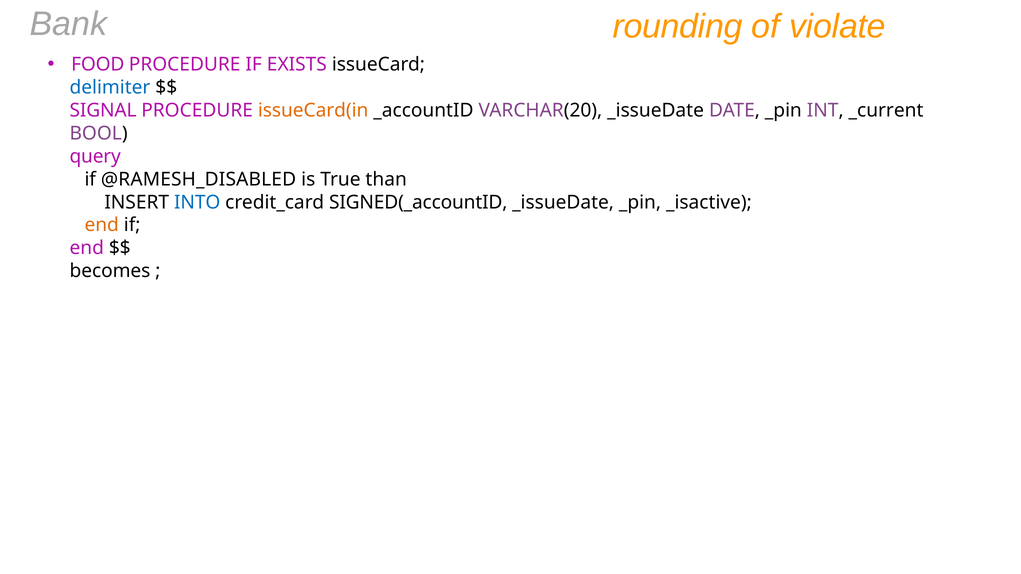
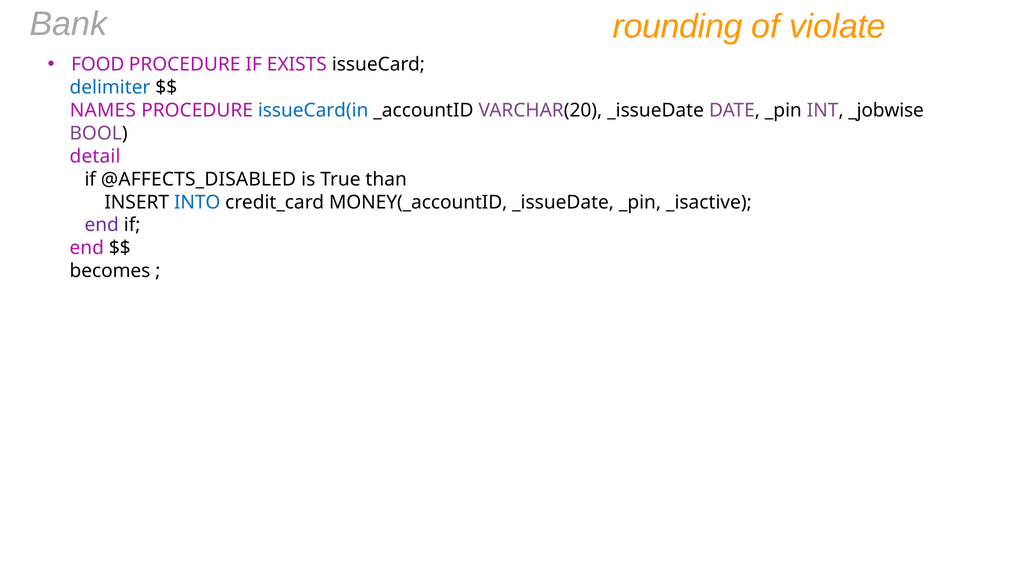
SIGNAL: SIGNAL -> NAMES
issueCard(in colour: orange -> blue
_current: _current -> _jobwise
query: query -> detail
@RAMESH_DISABLED: @RAMESH_DISABLED -> @AFFECTS_DISABLED
SIGNED(_accountID: SIGNED(_accountID -> MONEY(_accountID
end at (102, 225) colour: orange -> purple
